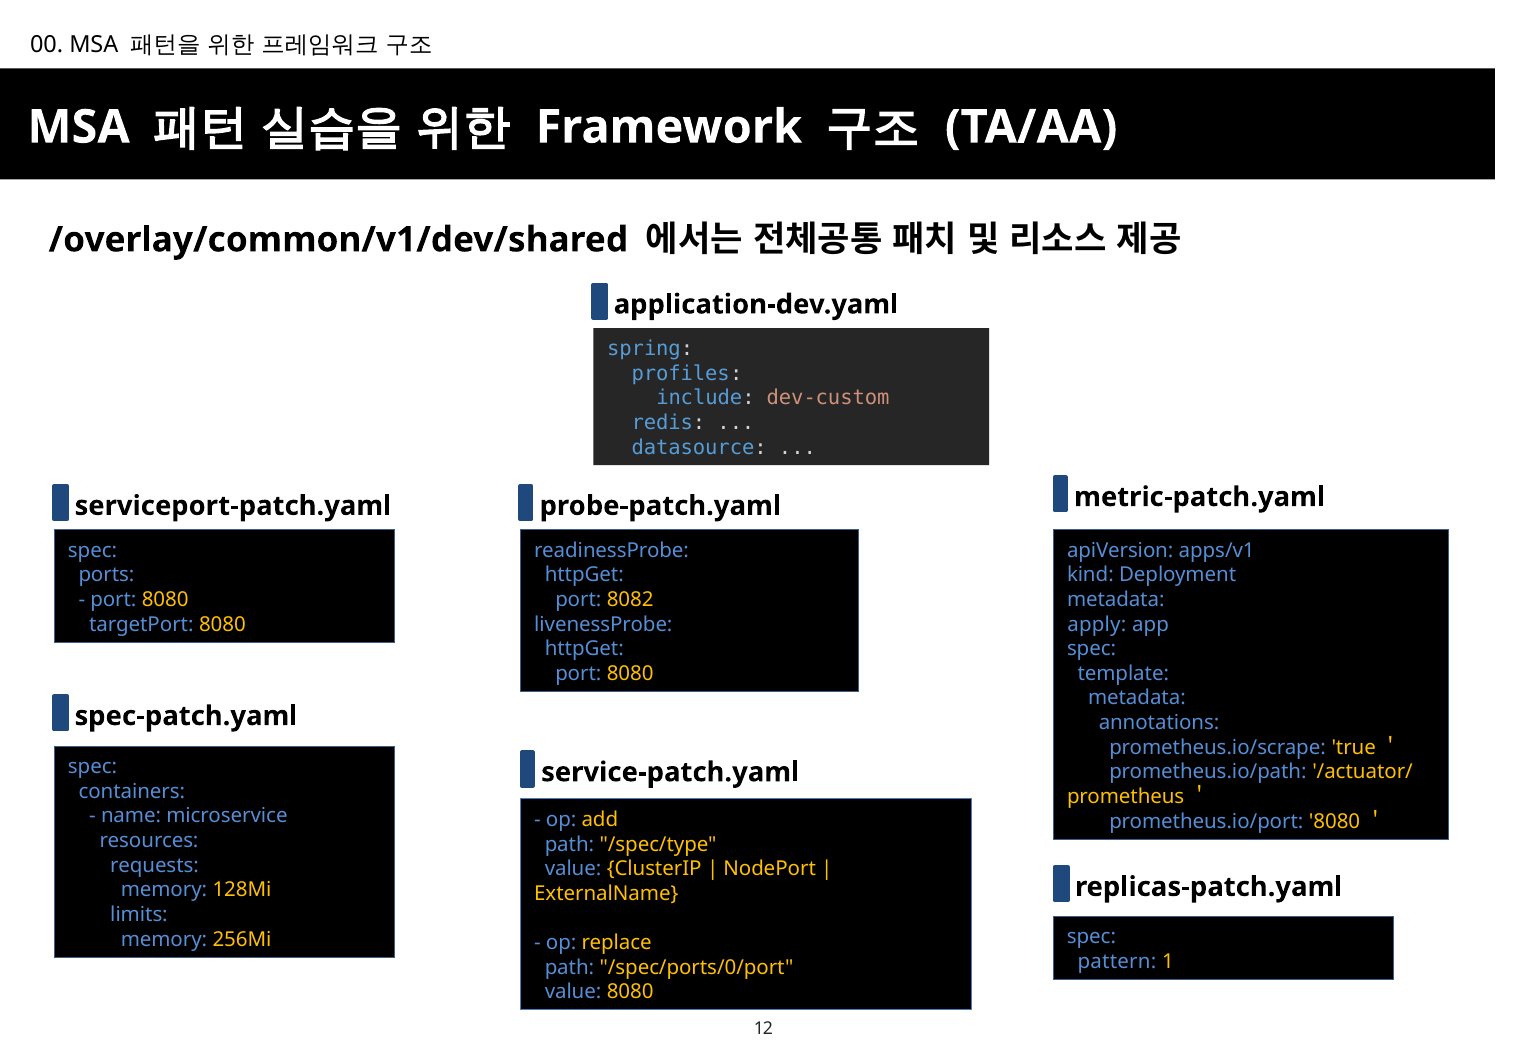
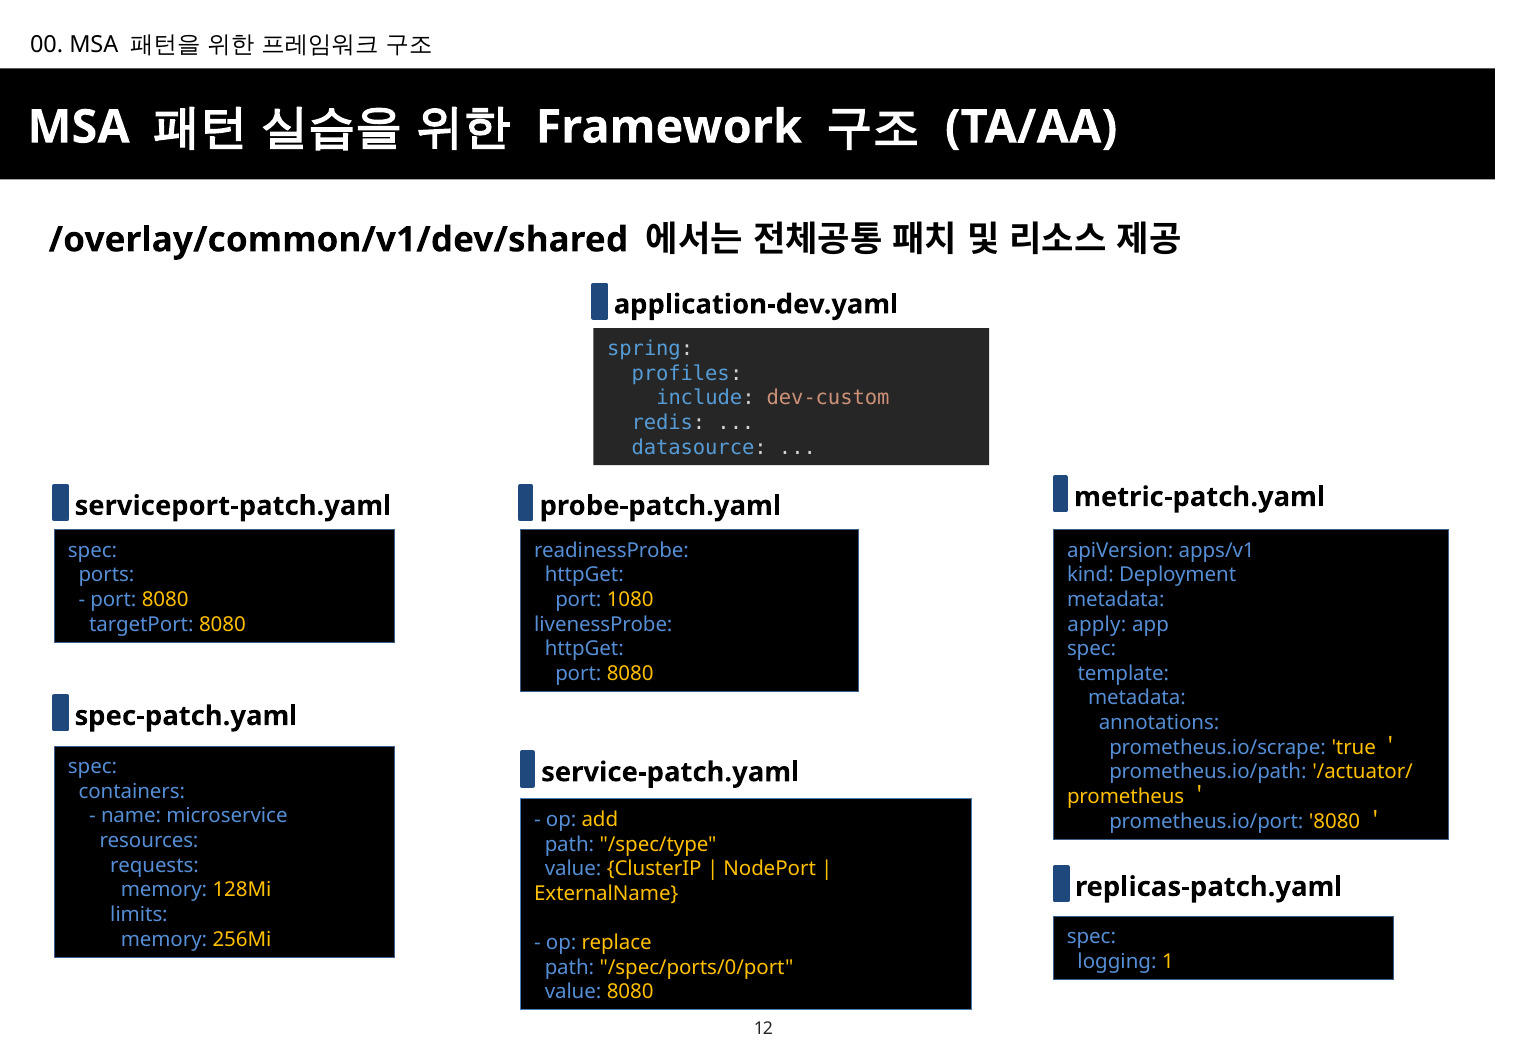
8082: 8082 -> 1080
pattern: pattern -> logging
